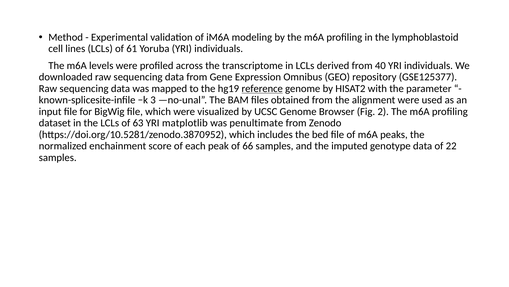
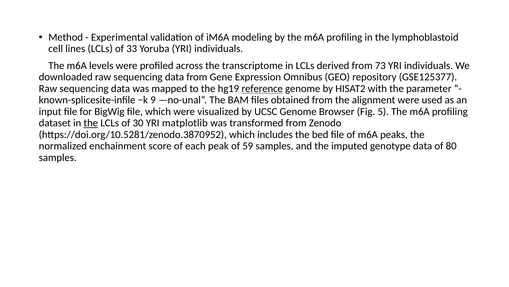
61: 61 -> 33
40: 40 -> 73
3: 3 -> 9
2: 2 -> 5
the at (91, 123) underline: none -> present
63: 63 -> 30
penultimate: penultimate -> transformed
66: 66 -> 59
22: 22 -> 80
